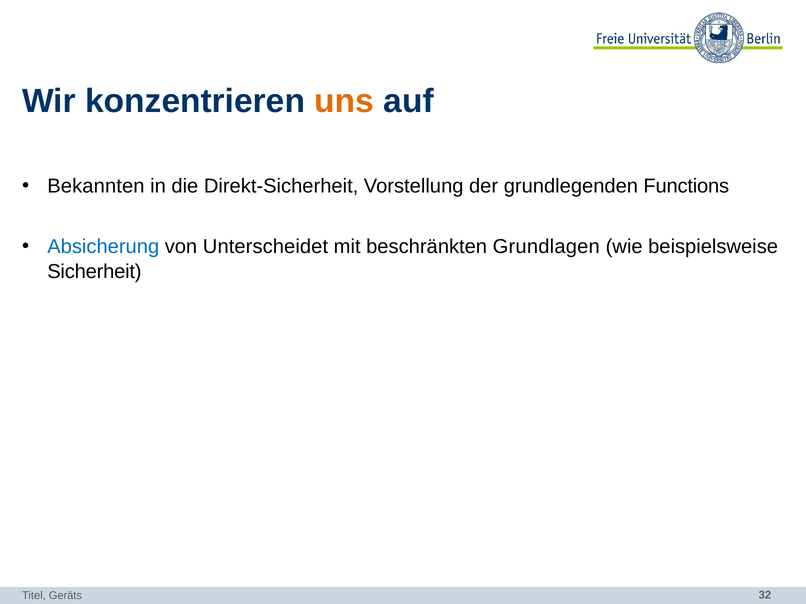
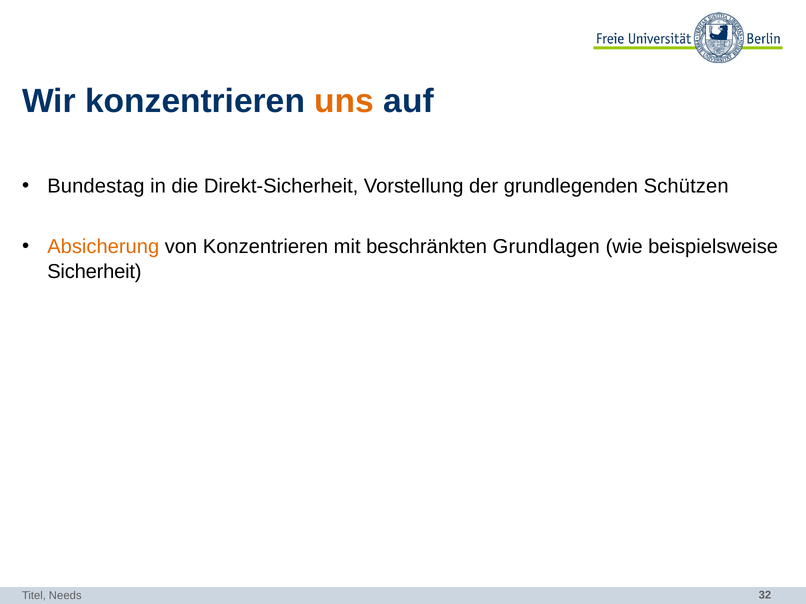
Bekannten: Bekannten -> Bundestag
Functions: Functions -> Schützen
Absicherung colour: blue -> orange
von Unterscheidet: Unterscheidet -> Konzentrieren
Geräts: Geräts -> Needs
